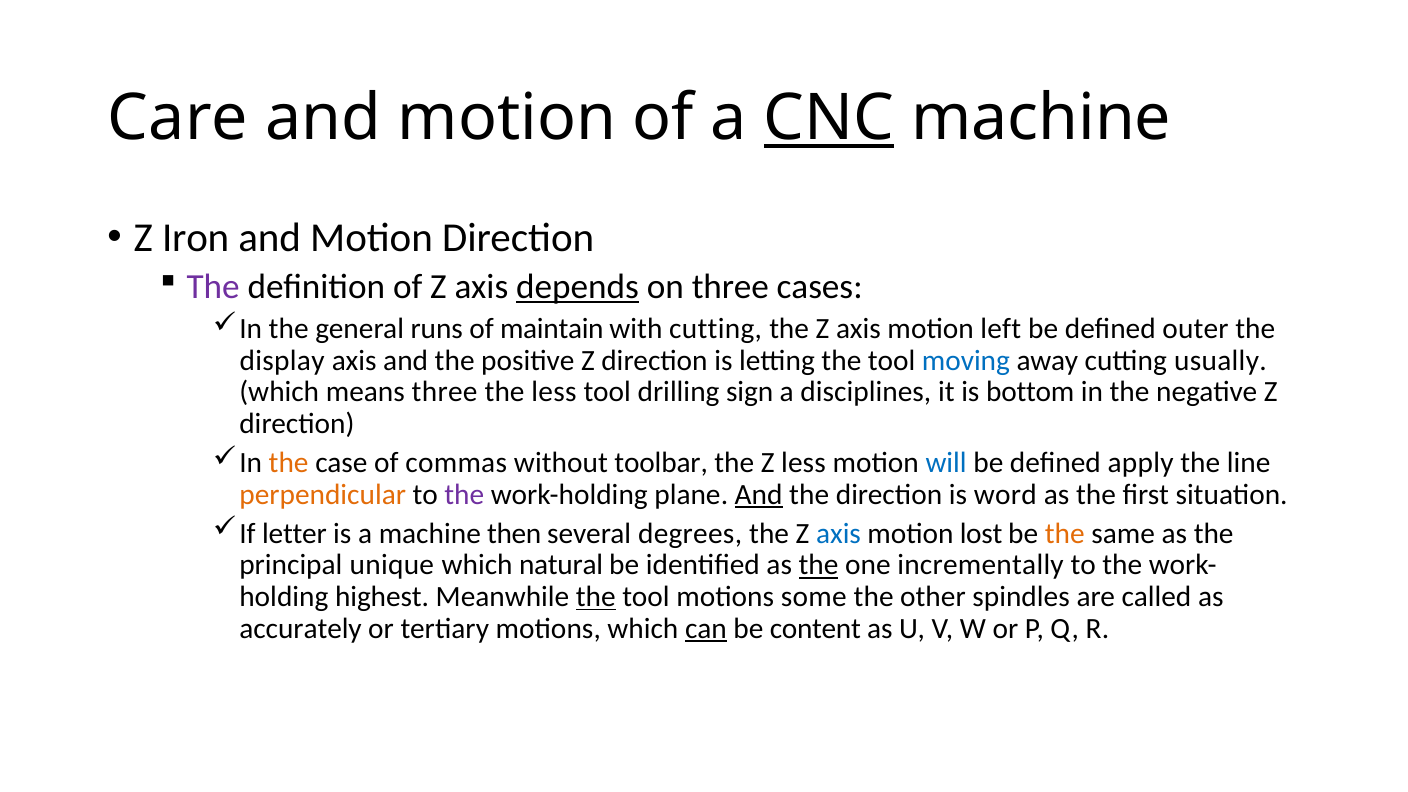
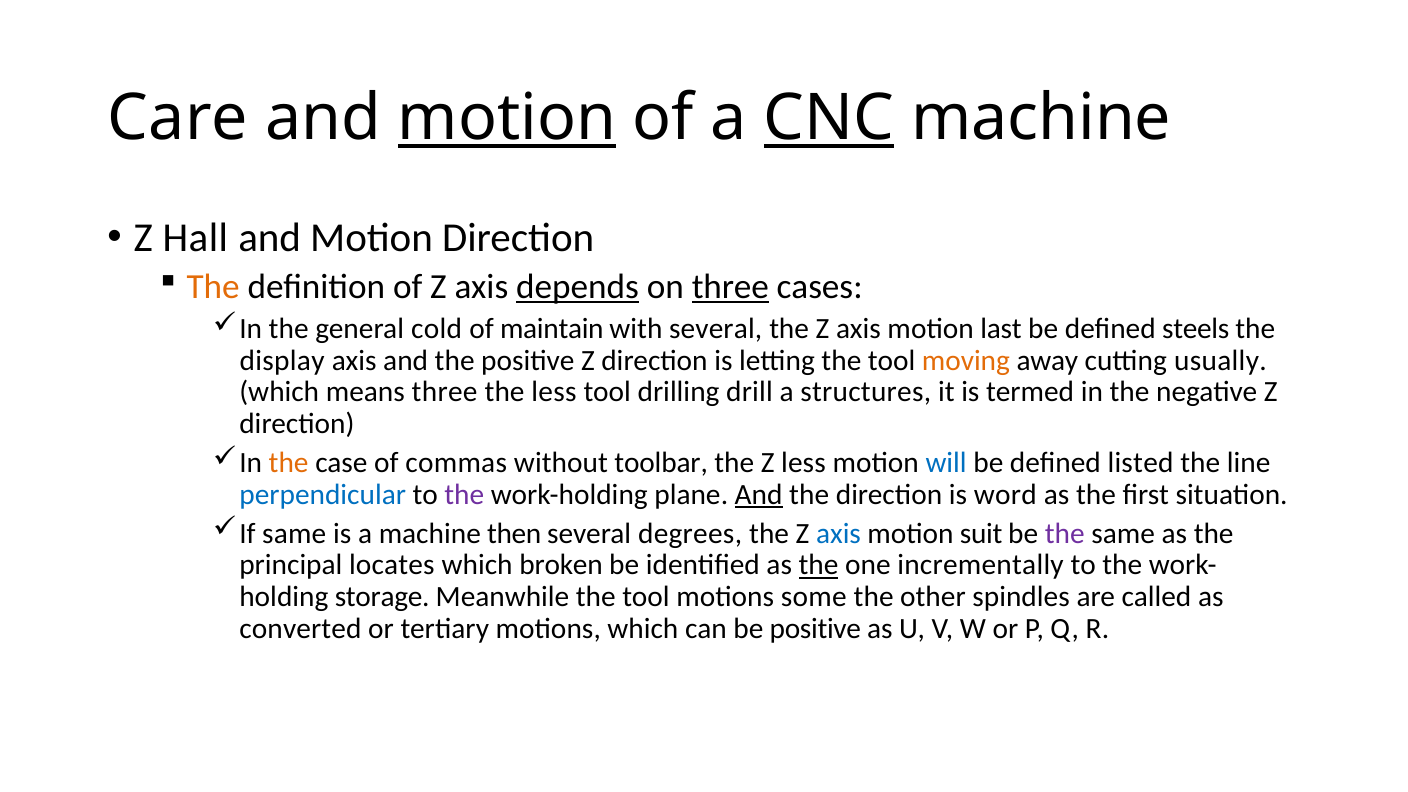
motion at (507, 118) underline: none -> present
Iron: Iron -> Hall
The at (213, 287) colour: purple -> orange
three at (730, 287) underline: none -> present
runs: runs -> cold
with cutting: cutting -> several
left: left -> last
outer: outer -> steels
moving colour: blue -> orange
sign: sign -> drill
disciplines: disciplines -> structures
bottom: bottom -> termed
apply: apply -> listed
perpendicular colour: orange -> blue
If letter: letter -> same
lost: lost -> suit
the at (1065, 533) colour: orange -> purple
unique: unique -> locates
natural: natural -> broken
highest: highest -> storage
the at (596, 597) underline: present -> none
accurately: accurately -> converted
can underline: present -> none
be content: content -> positive
